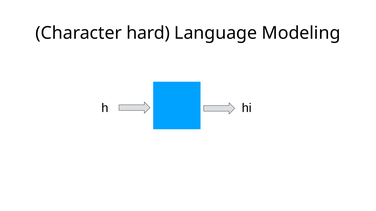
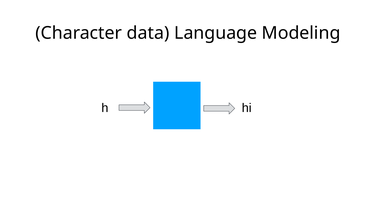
hard: hard -> data
